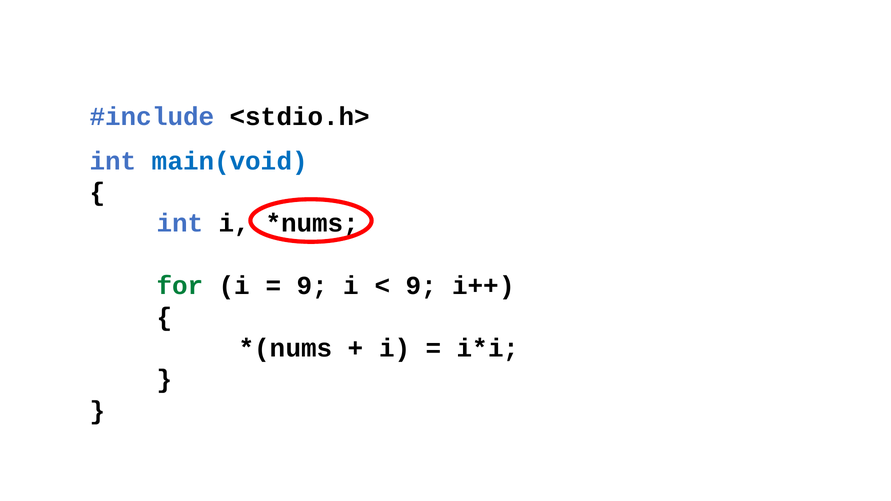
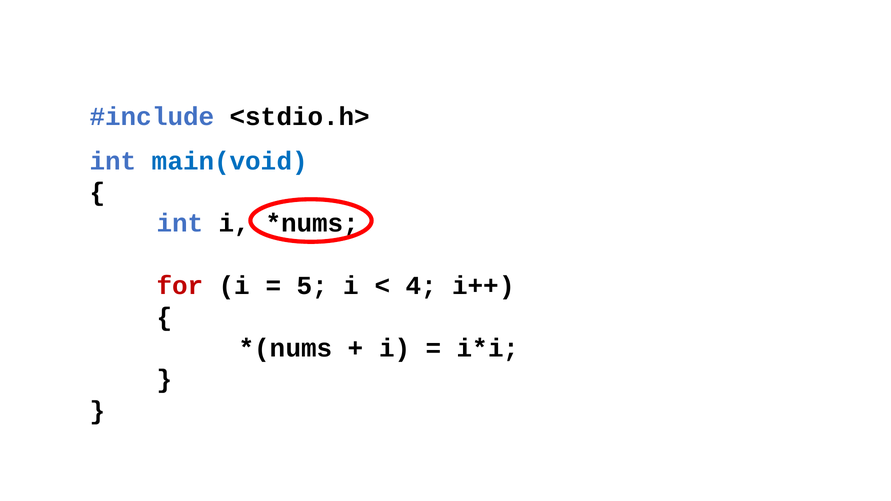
for colour: green -> red
9 at (312, 286): 9 -> 5
9 at (421, 286): 9 -> 4
